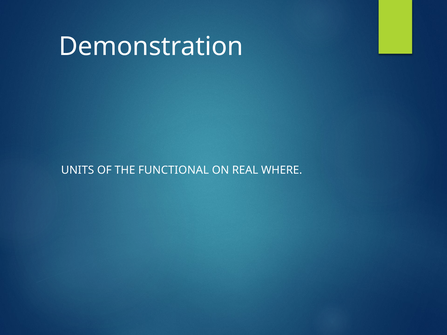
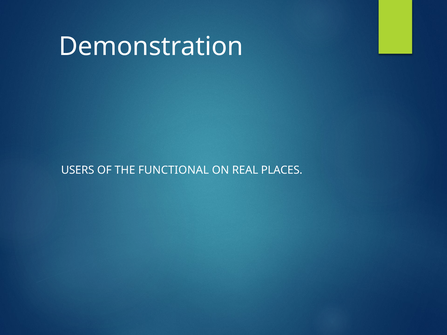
UNITS: UNITS -> USERS
WHERE: WHERE -> PLACES
